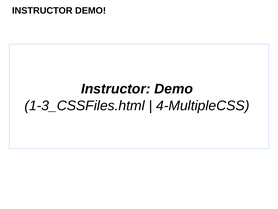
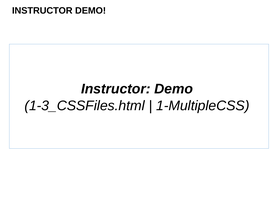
4-MultipleCSS: 4-MultipleCSS -> 1-MultipleCSS
